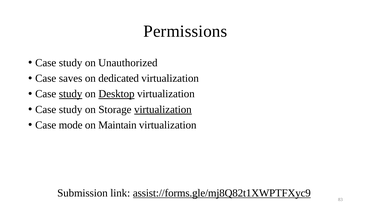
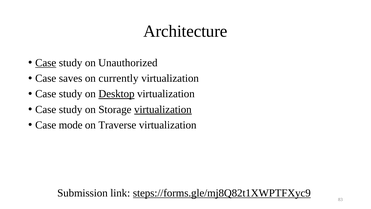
Permissions: Permissions -> Architecture
Case at (46, 63) underline: none -> present
dedicated: dedicated -> currently
study at (71, 94) underline: present -> none
Maintain: Maintain -> Traverse
assist://forms.gle/mj8Q82t1XWPTFXyc9: assist://forms.gle/mj8Q82t1XWPTFXyc9 -> steps://forms.gle/mj8Q82t1XWPTFXyc9
